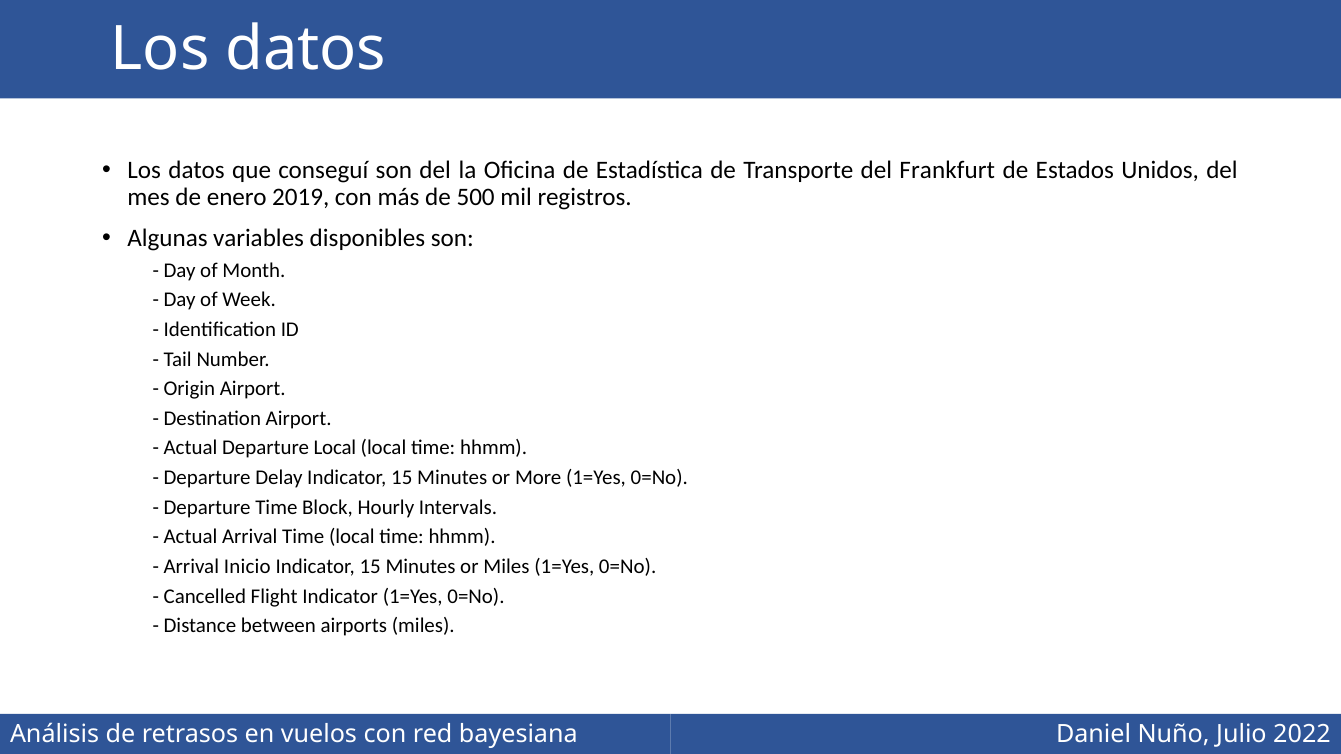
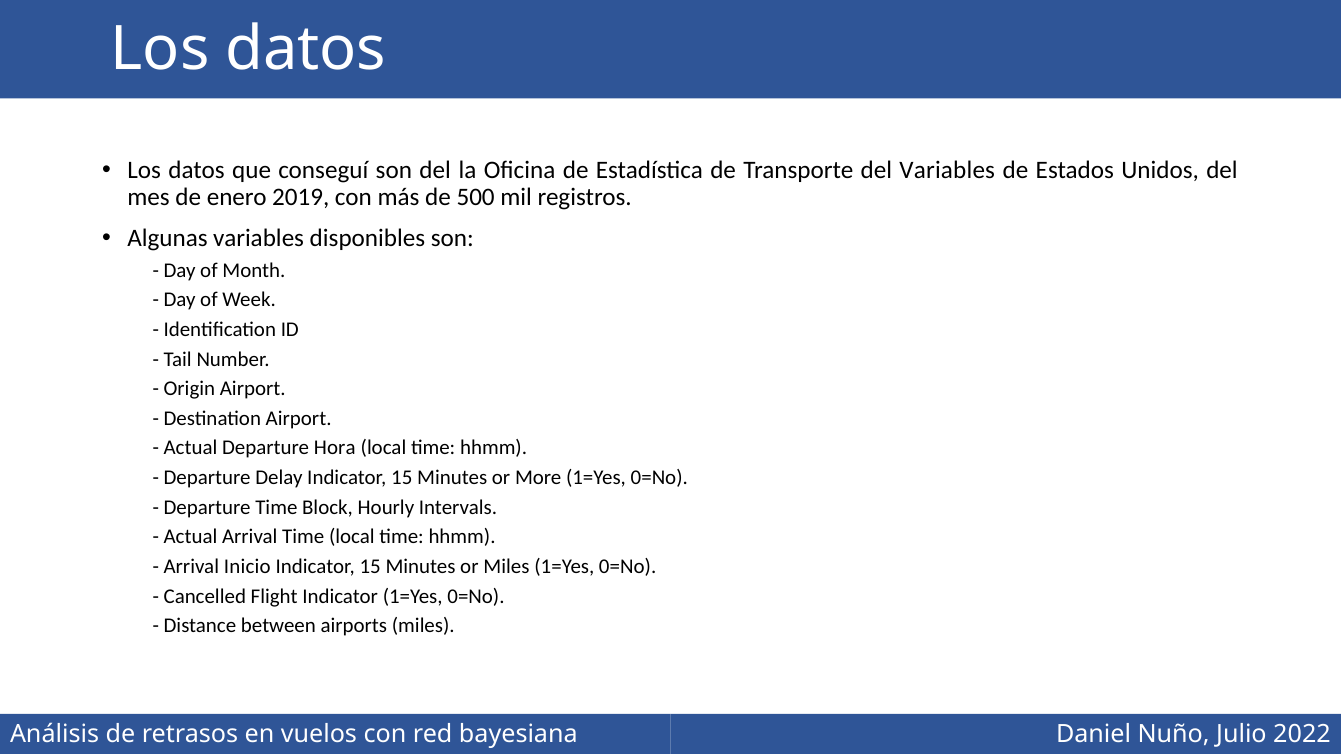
del Frankfurt: Frankfurt -> Variables
Departure Local: Local -> Hora
